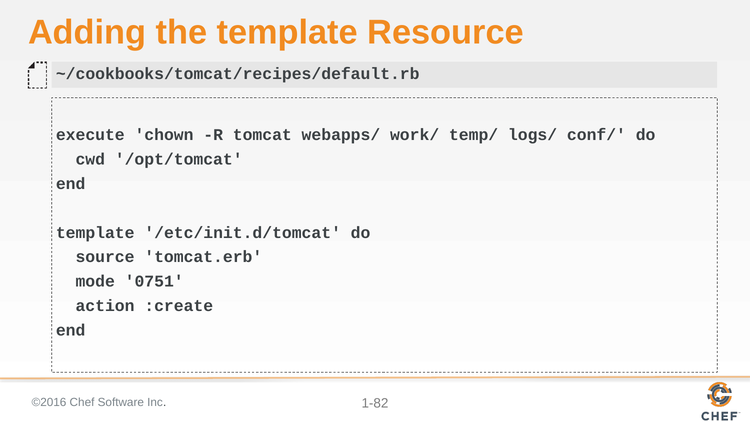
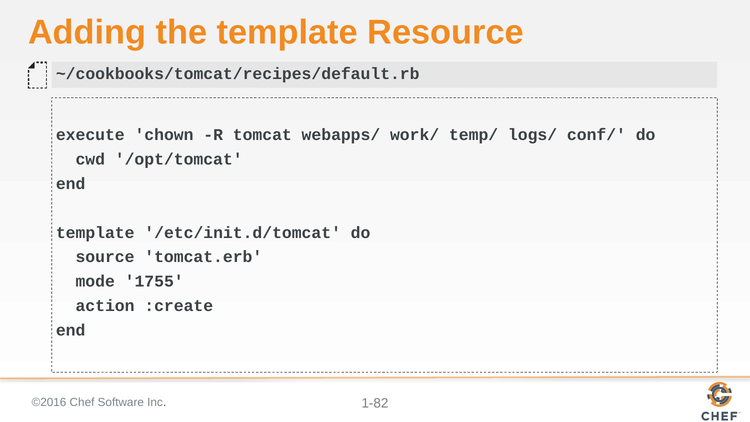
0751: 0751 -> 1755
